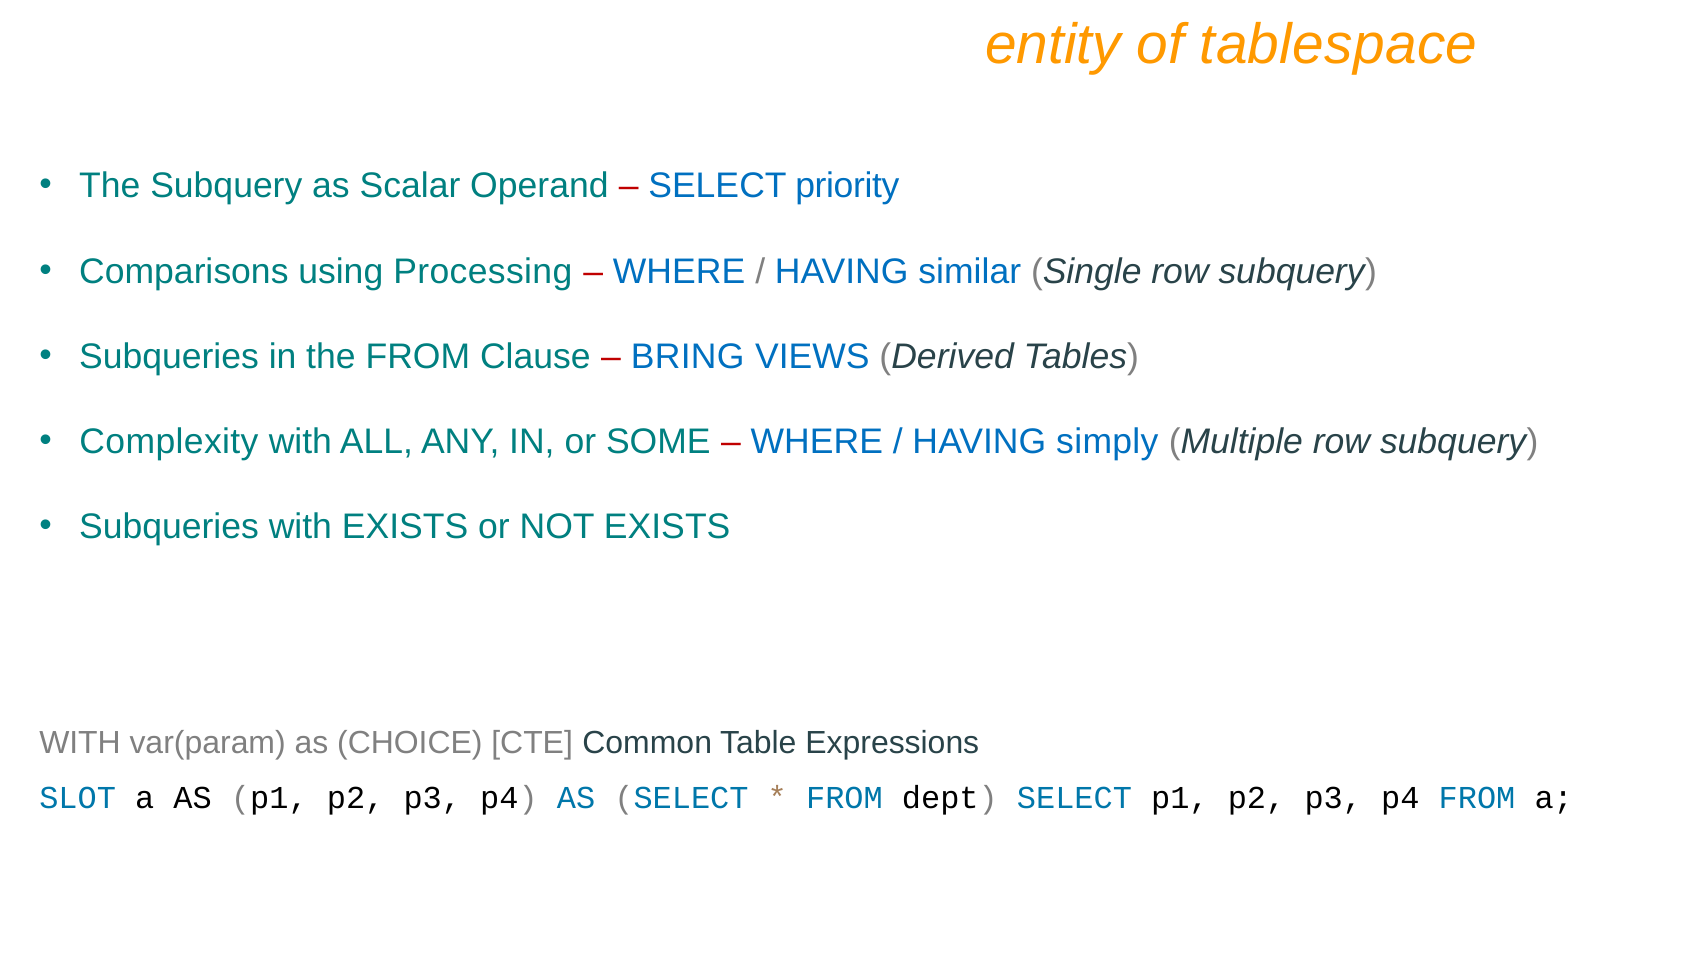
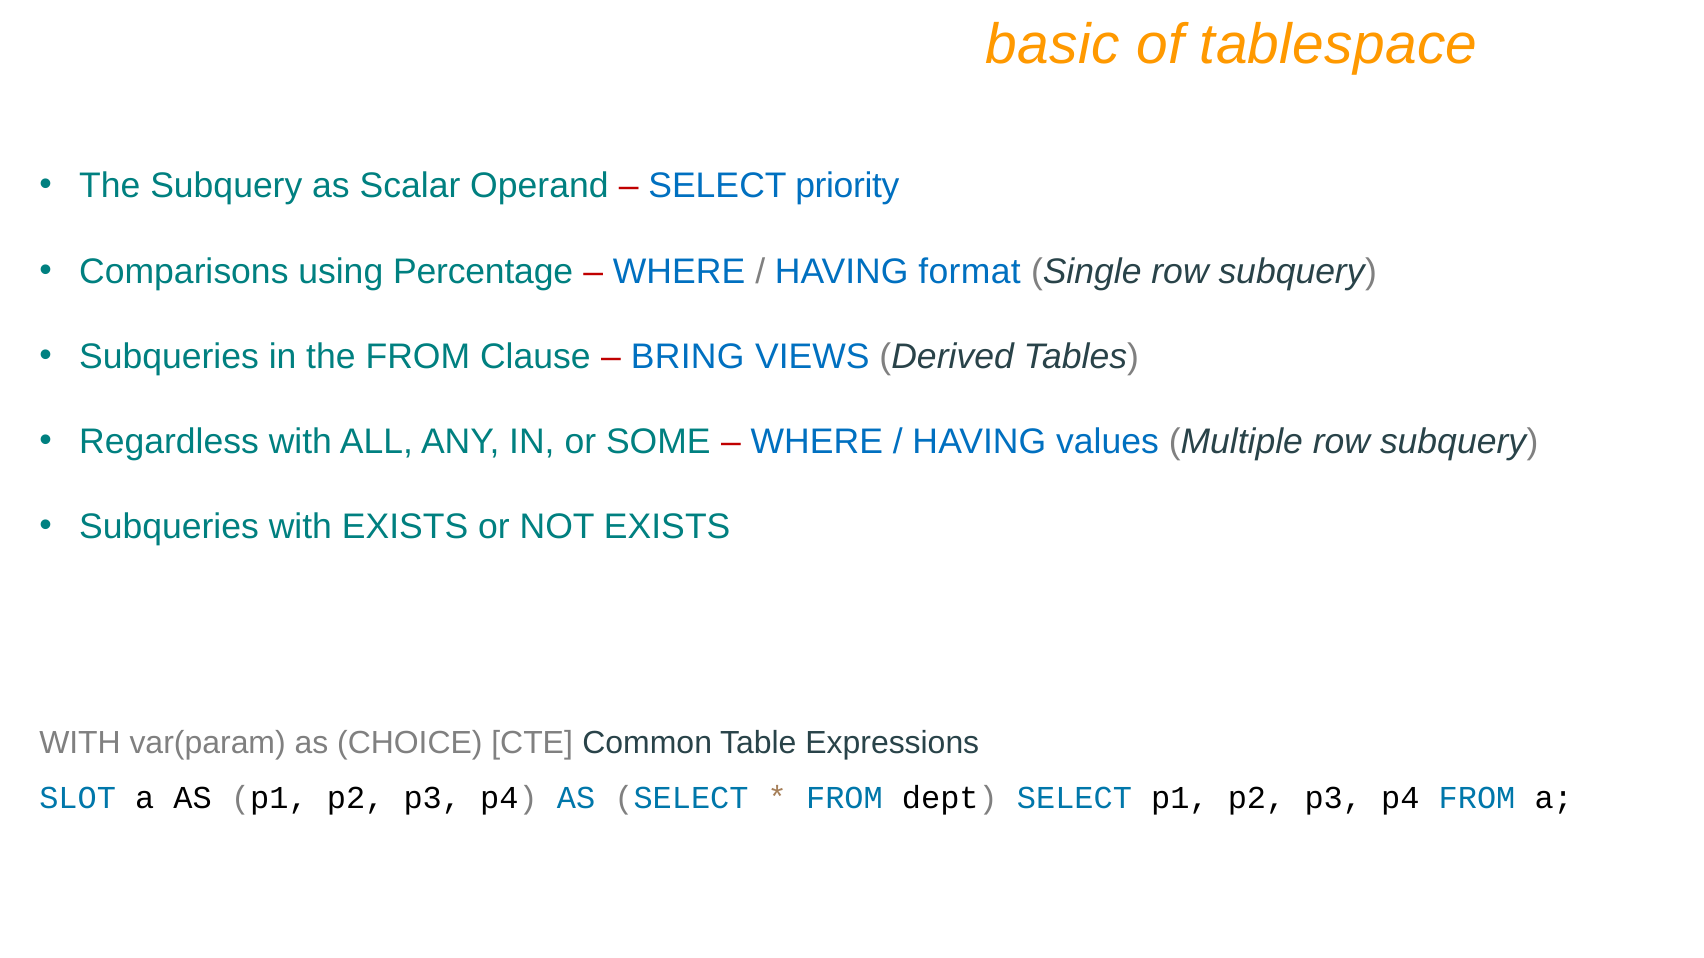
entity: entity -> basic
Processing: Processing -> Percentage
similar: similar -> format
Complexity: Complexity -> Regardless
simply: simply -> values
